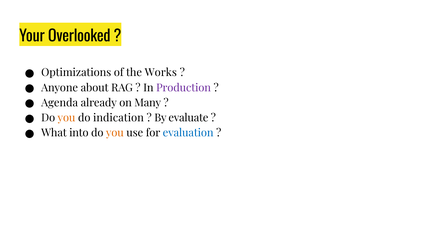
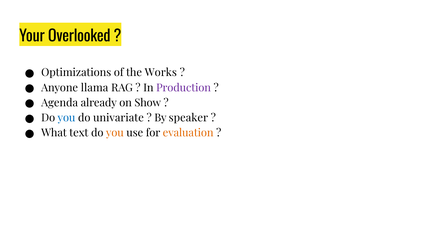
about: about -> llama
Many: Many -> Show
you at (66, 118) colour: orange -> blue
indication: indication -> univariate
evaluate: evaluate -> speaker
into: into -> text
evaluation colour: blue -> orange
